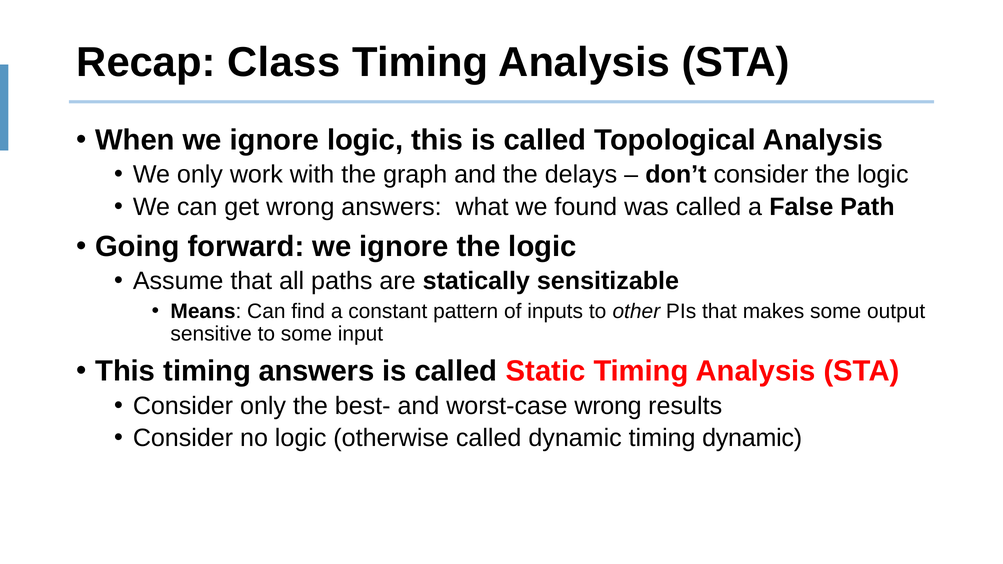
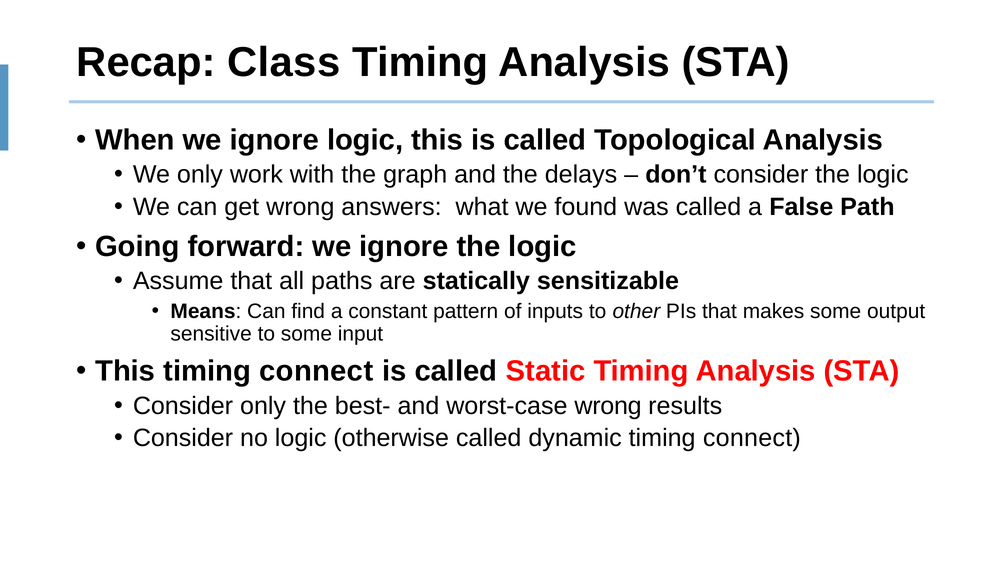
This timing answers: answers -> connect
dynamic timing dynamic: dynamic -> connect
